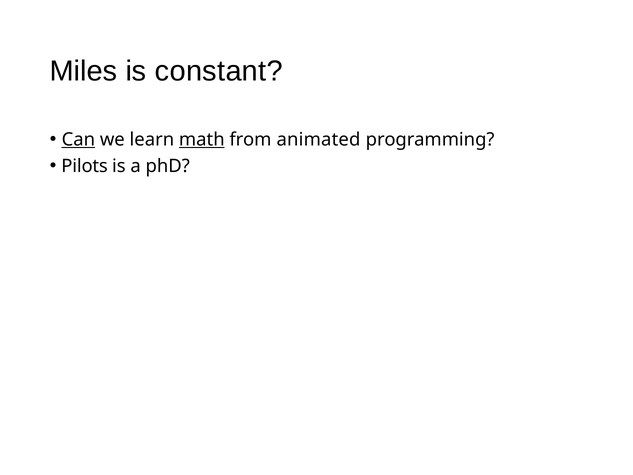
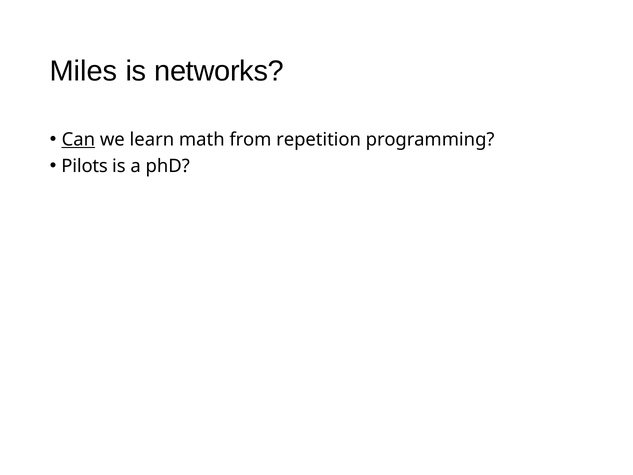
constant: constant -> networks
math underline: present -> none
animated: animated -> repetition
